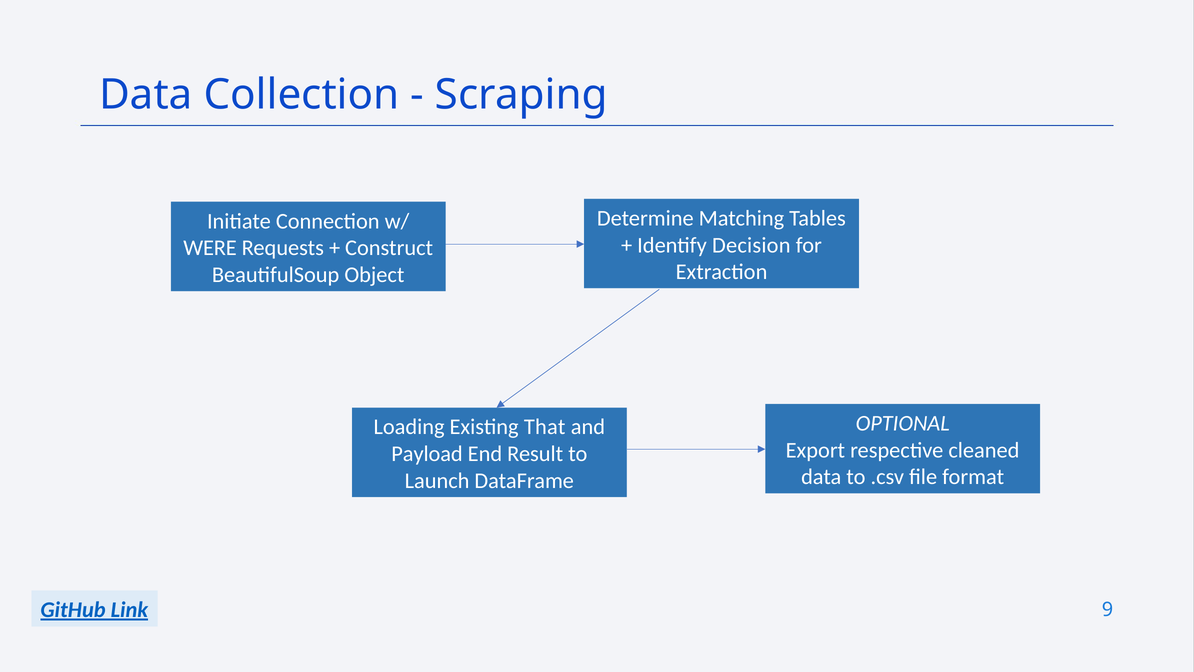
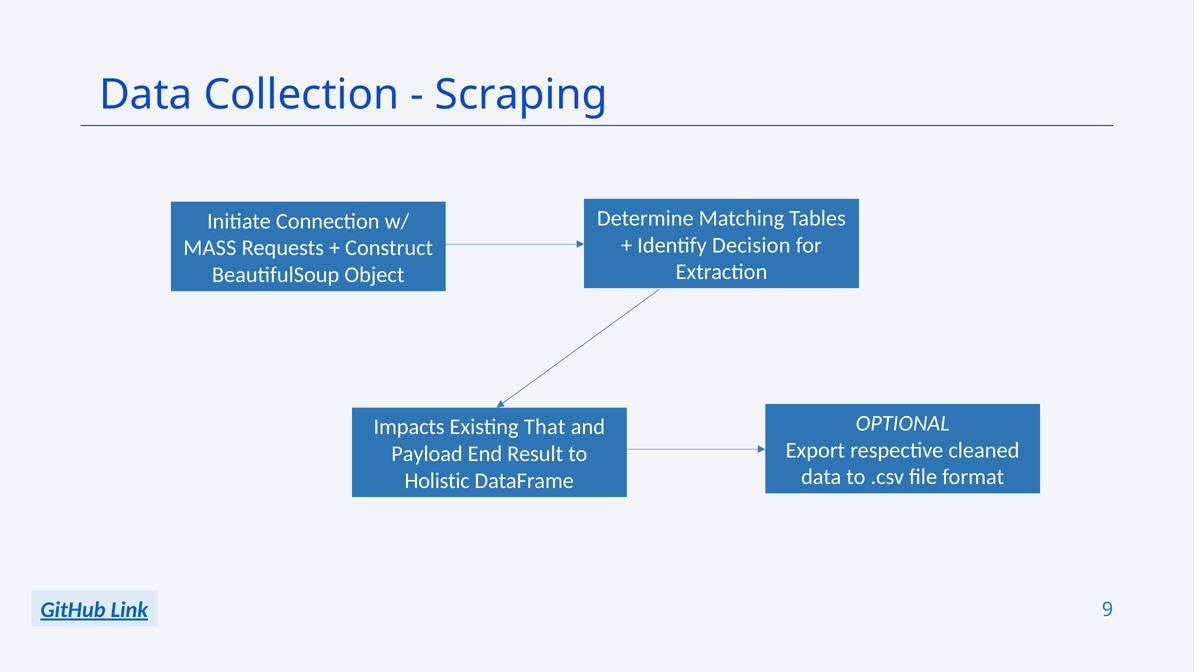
WERE: WERE -> MASS
Loading: Loading -> Impacts
Launch: Launch -> Holistic
